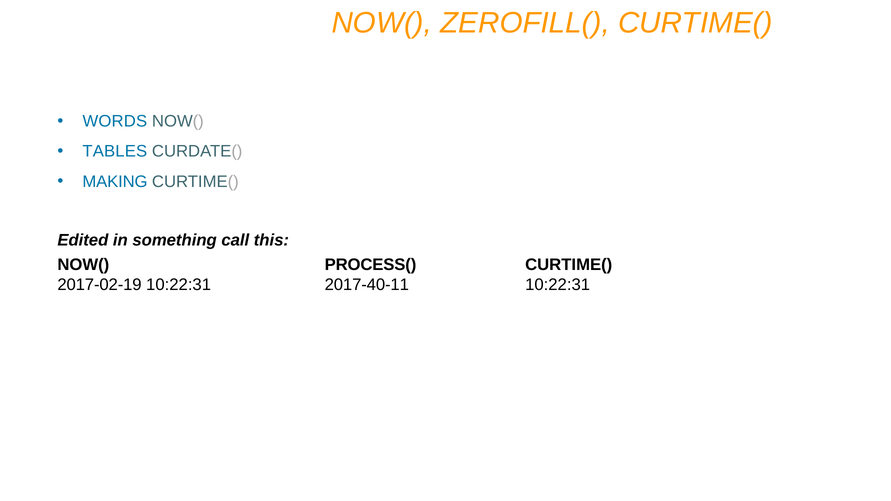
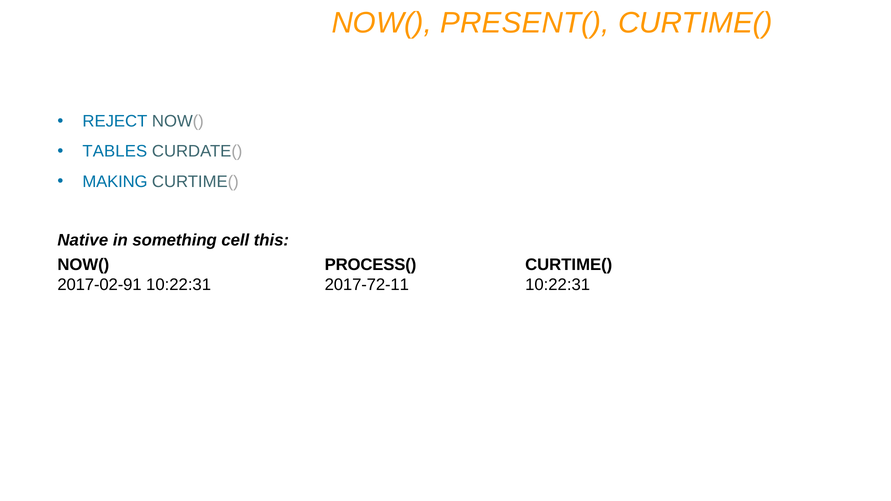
ZEROFILL(: ZEROFILL( -> PRESENT(
WORDS: WORDS -> REJECT
Edited: Edited -> Native
call: call -> cell
2017-02-19: 2017-02-19 -> 2017-02-91
2017-40-11: 2017-40-11 -> 2017-72-11
